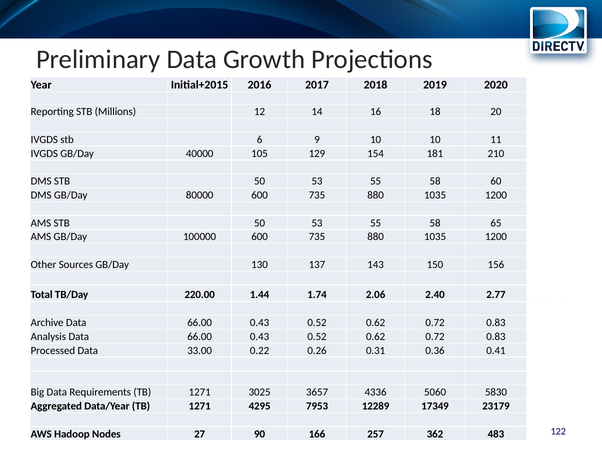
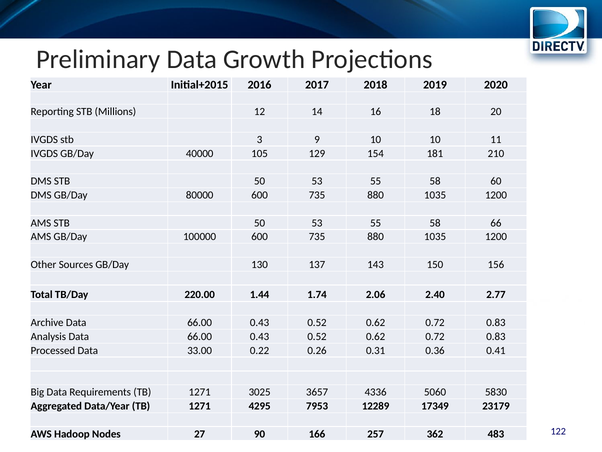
6: 6 -> 3
65: 65 -> 66
